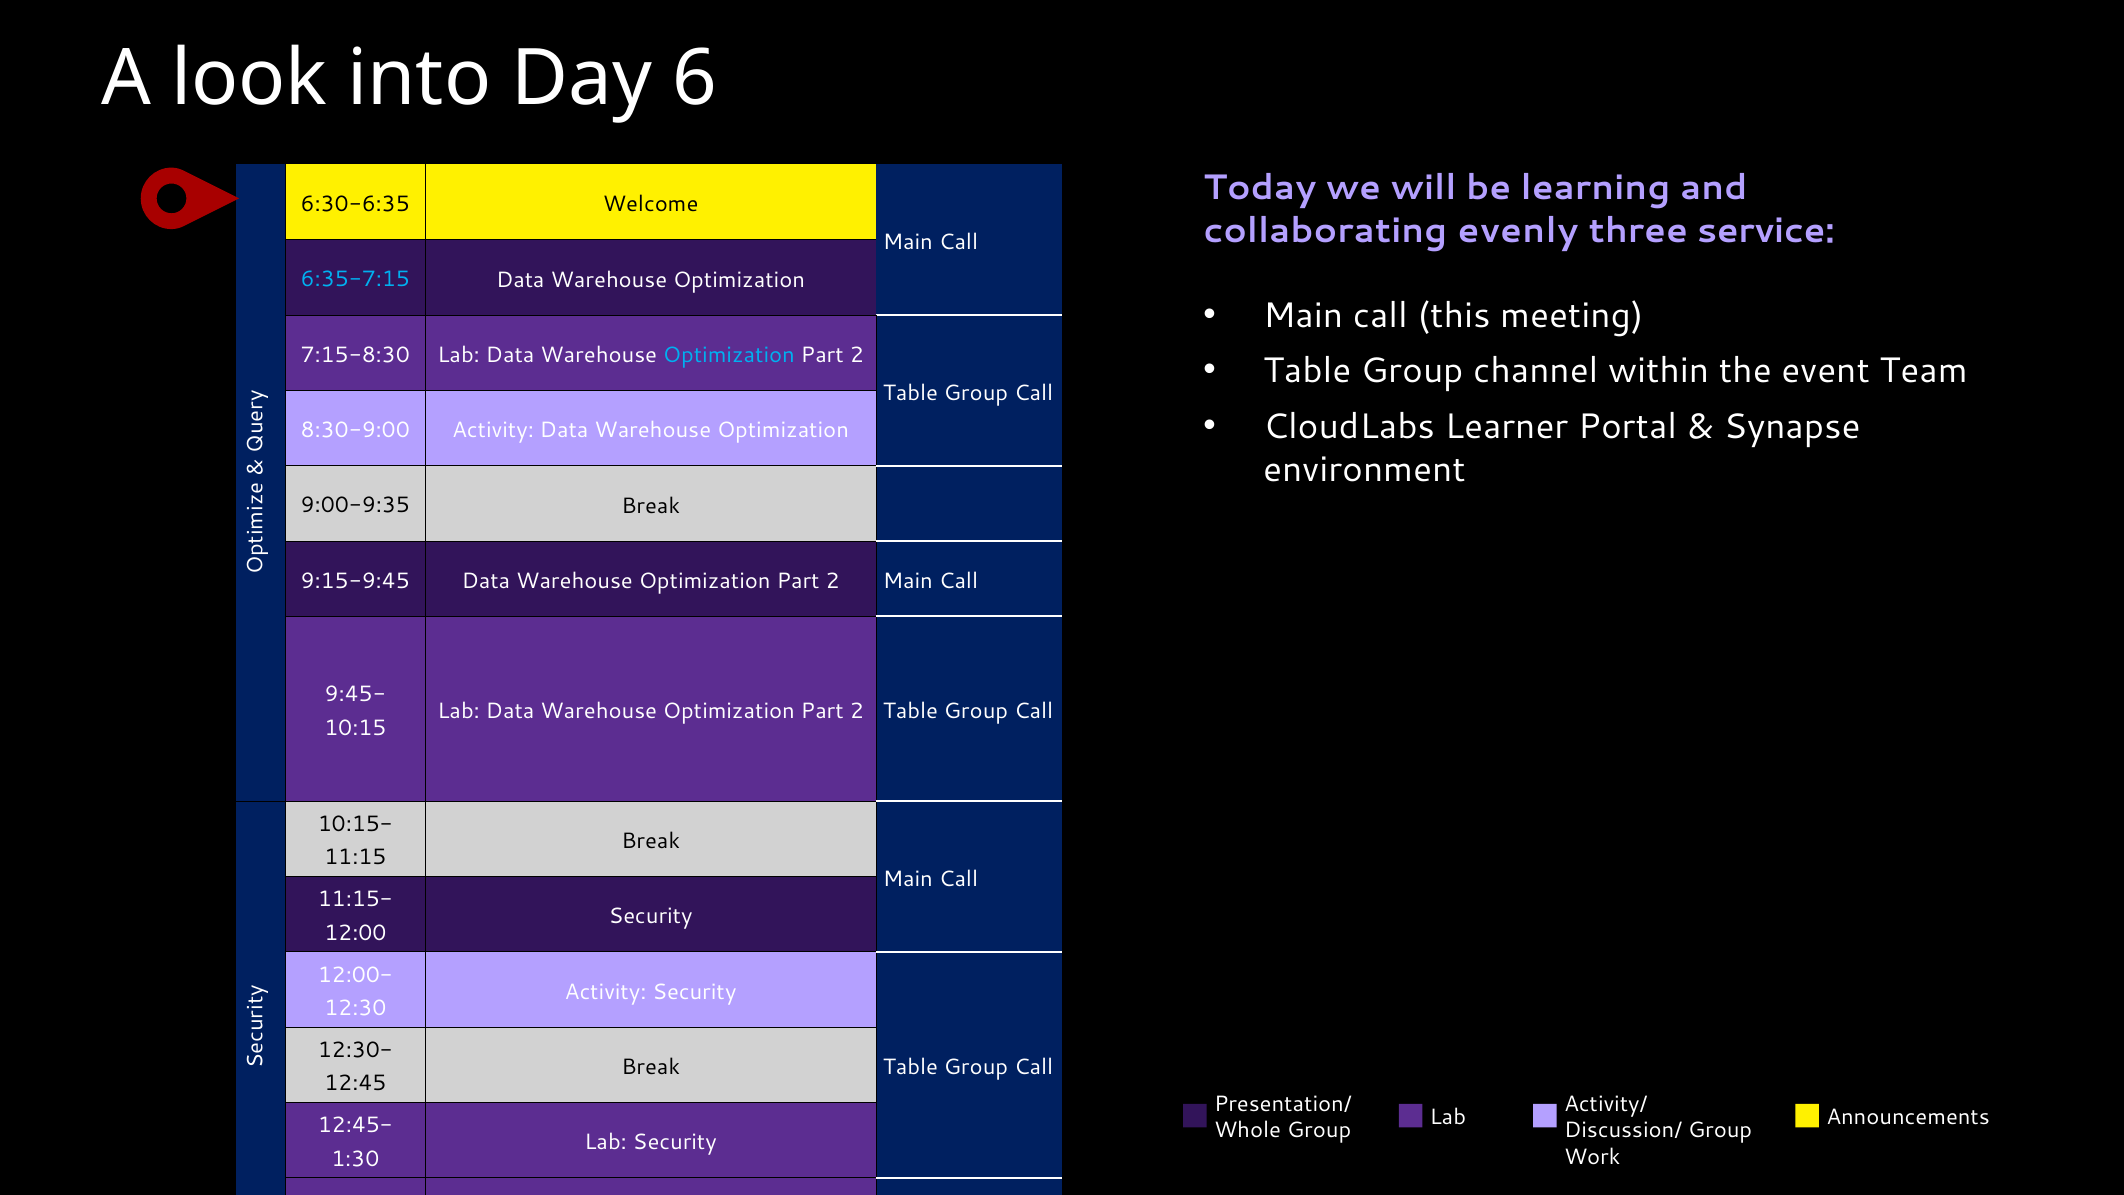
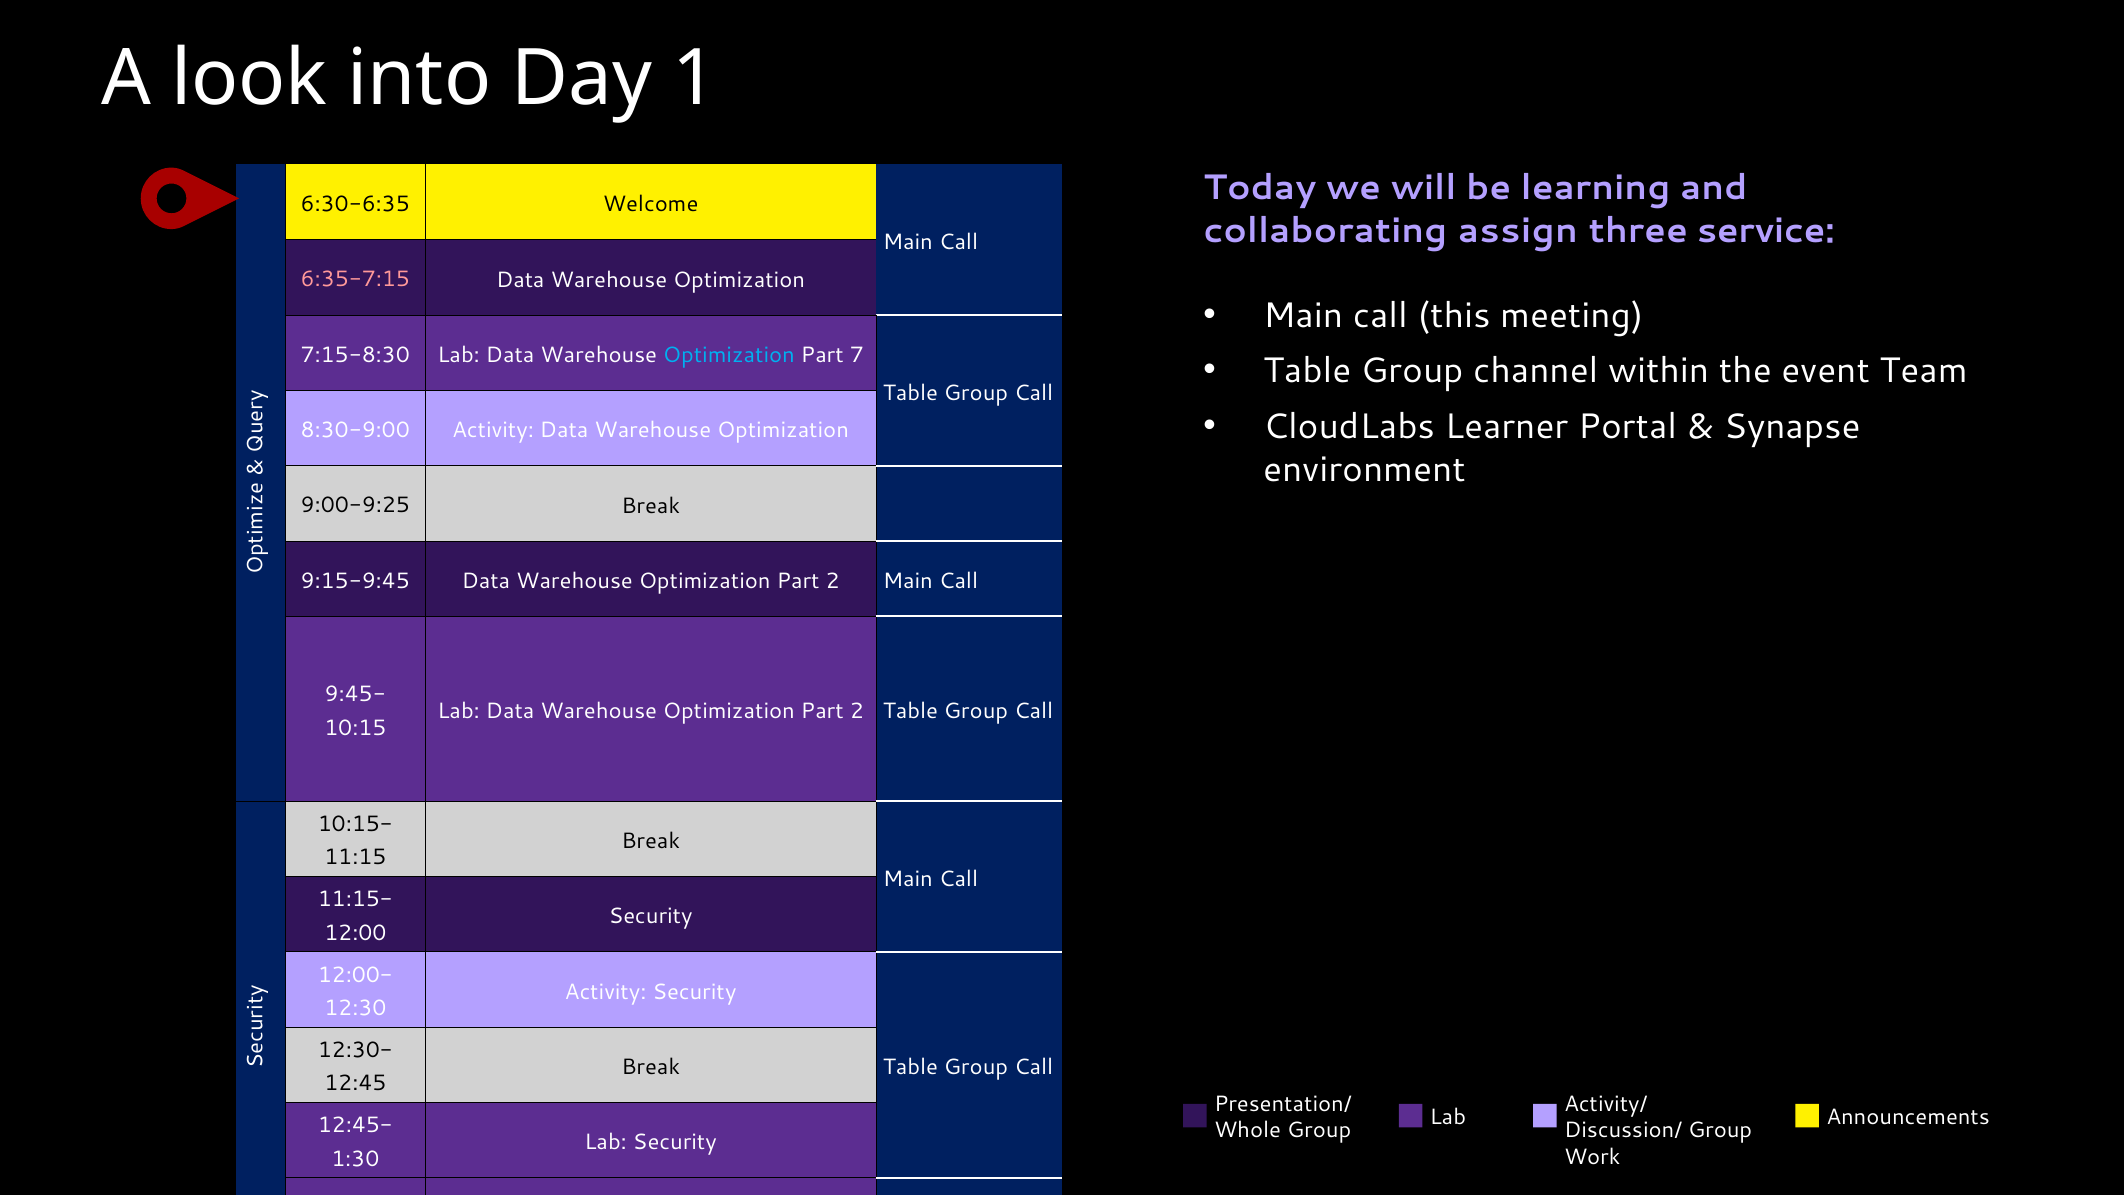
6: 6 -> 1
evenly: evenly -> assign
6:35-7:15 colour: light blue -> pink
2 at (857, 355): 2 -> 7
9:00-9:35: 9:00-9:35 -> 9:00-9:25
